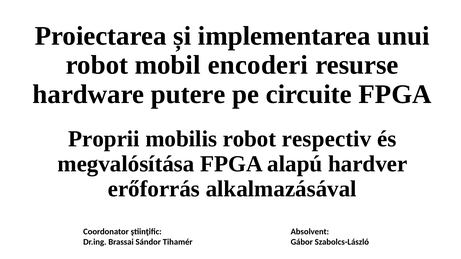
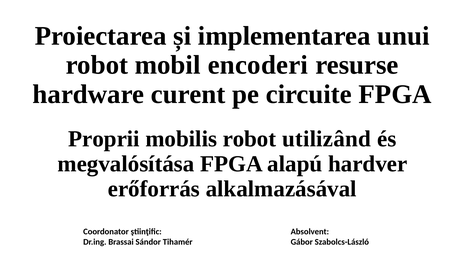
putere: putere -> curent
respectiv: respectiv -> utilizând
